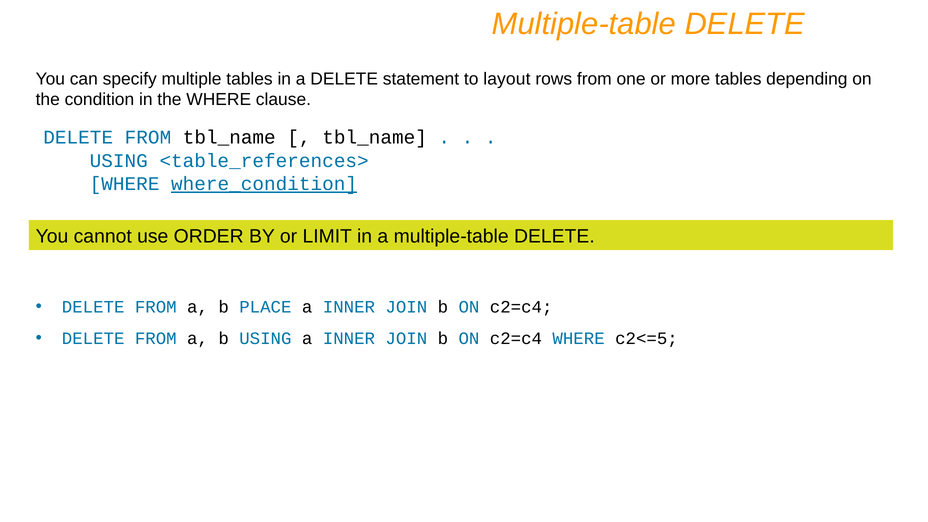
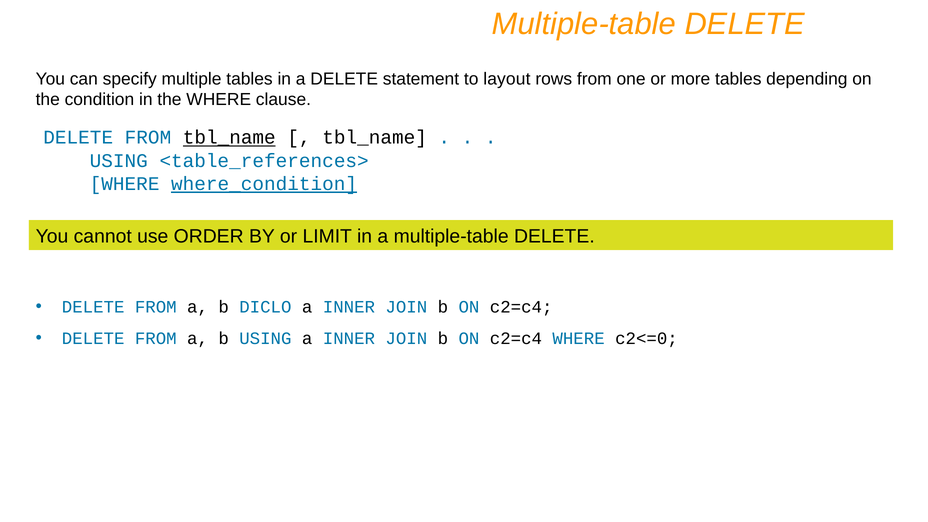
tbl_name at (229, 138) underline: none -> present
PLACE: PLACE -> DICLO
c2<=5: c2<=5 -> c2<=0
